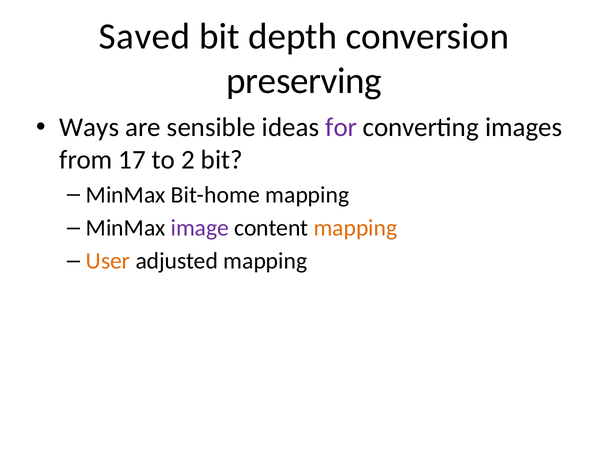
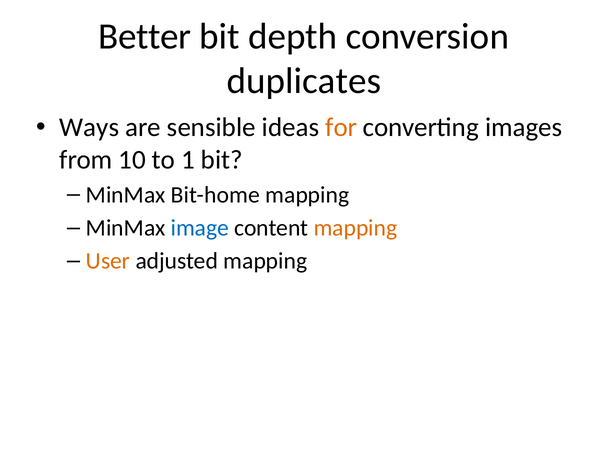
Saved: Saved -> Better
preserving: preserving -> duplicates
for colour: purple -> orange
17: 17 -> 10
2: 2 -> 1
image colour: purple -> blue
